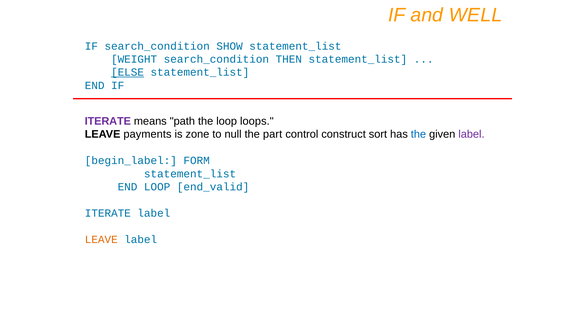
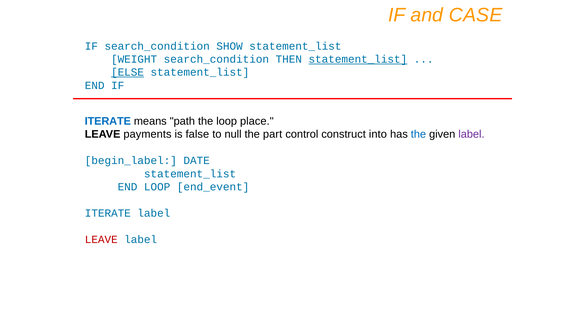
WELL: WELL -> CASE
statement_list at (358, 59) underline: none -> present
ITERATE at (108, 121) colour: purple -> blue
loops: loops -> place
zone: zone -> false
sort: sort -> into
FORM: FORM -> DATE
end_valid: end_valid -> end_event
LEAVE at (101, 240) colour: orange -> red
